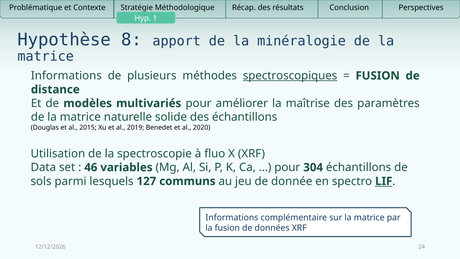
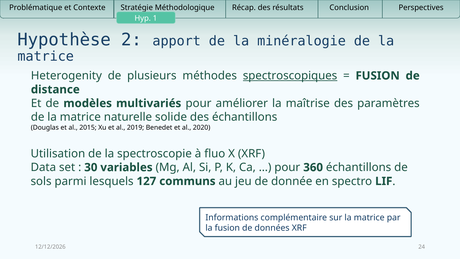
8: 8 -> 2
Informations at (66, 76): Informations -> Heterogenity
46: 46 -> 30
304: 304 -> 360
LIF underline: present -> none
